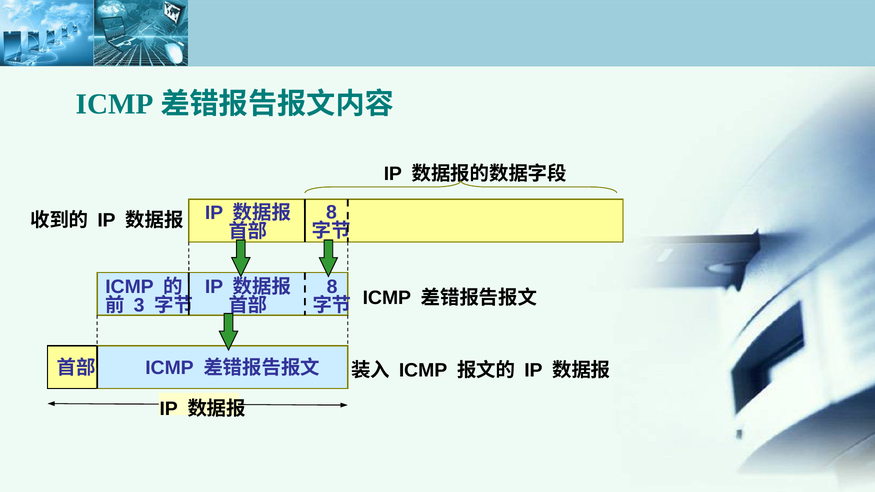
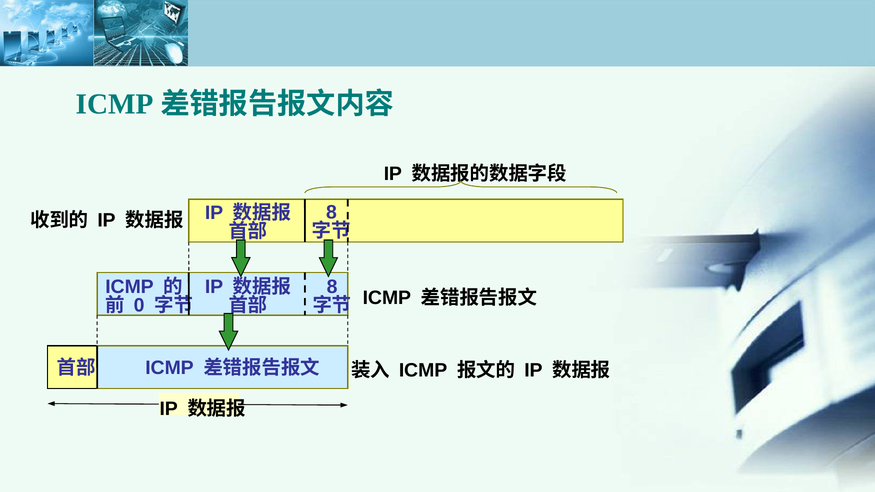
3: 3 -> 0
